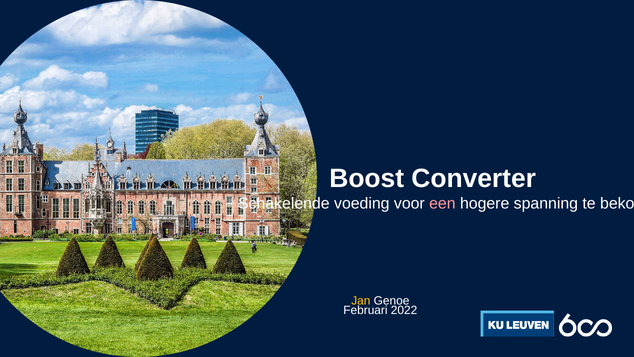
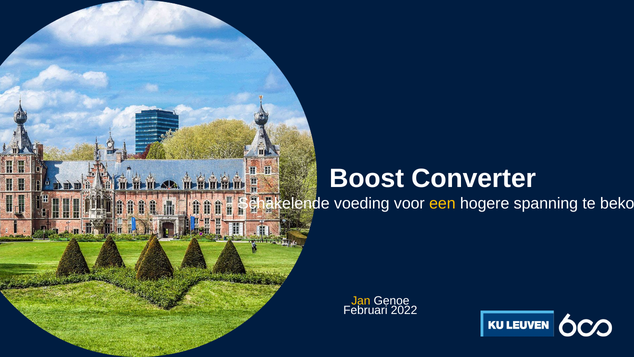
een colour: pink -> yellow
